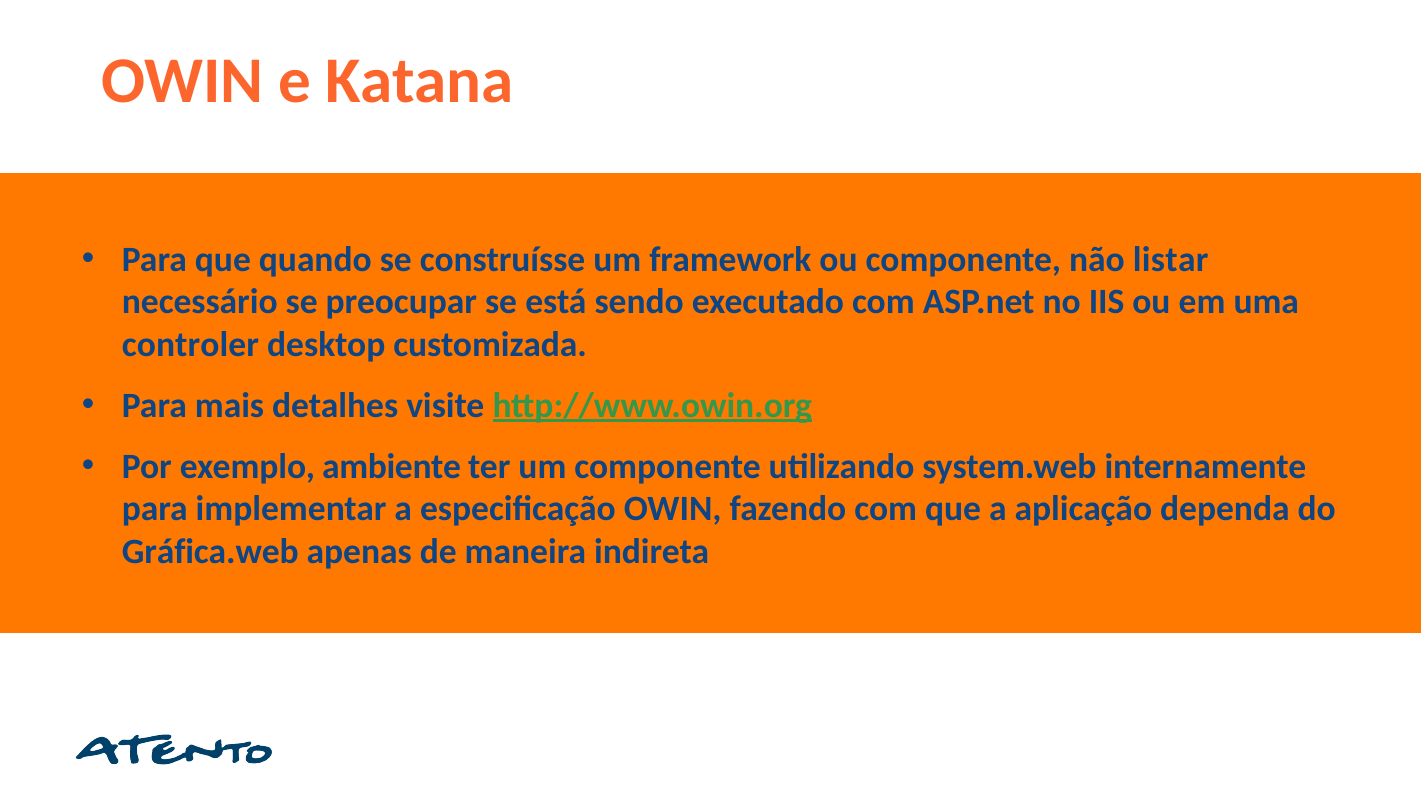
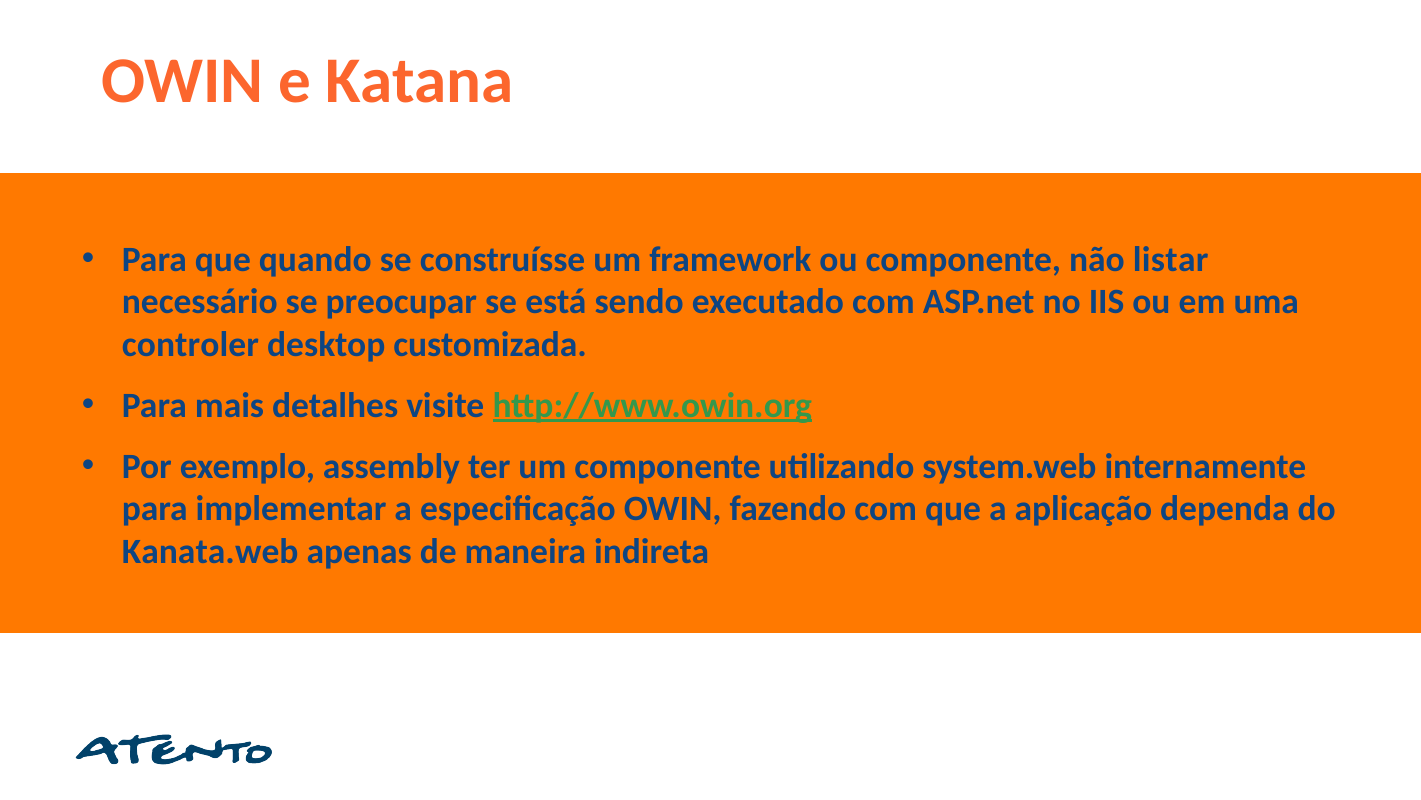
ambiente: ambiente -> assembly
Gráfica.web: Gráfica.web -> Kanata.web
